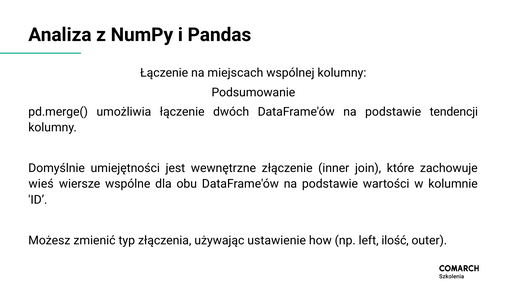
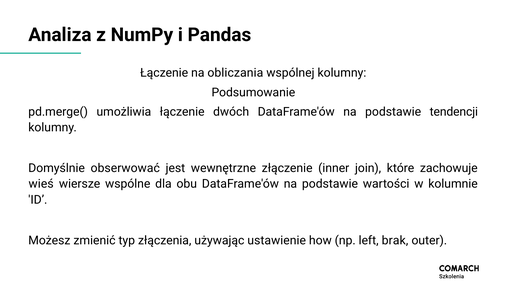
miejscach: miejscach -> obliczania
umiejętności: umiejętności -> obserwować
ilość: ilość -> brak
